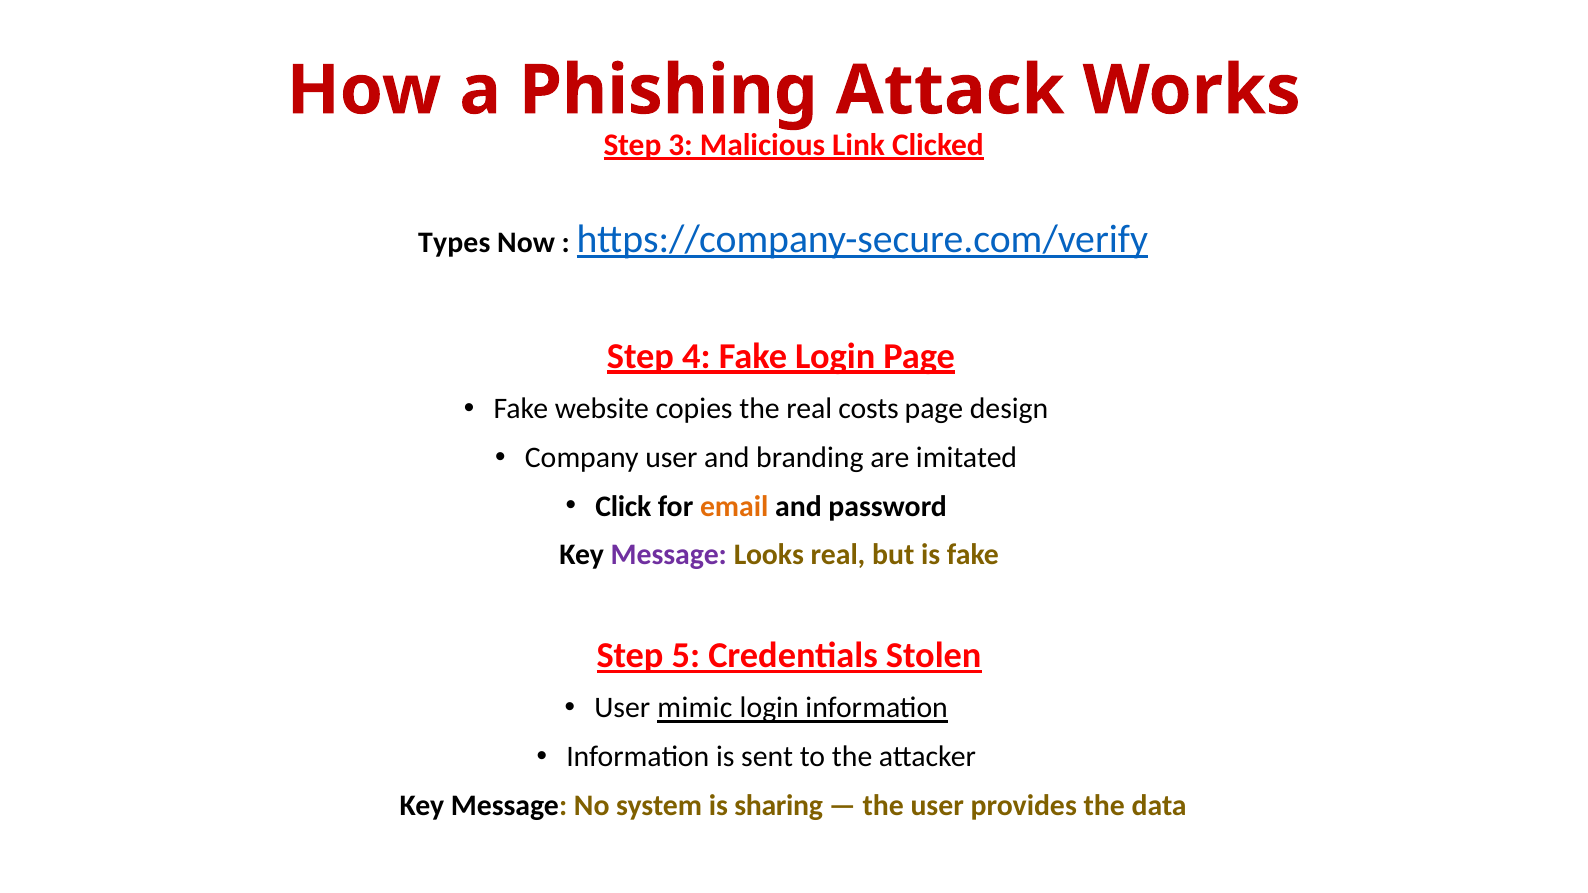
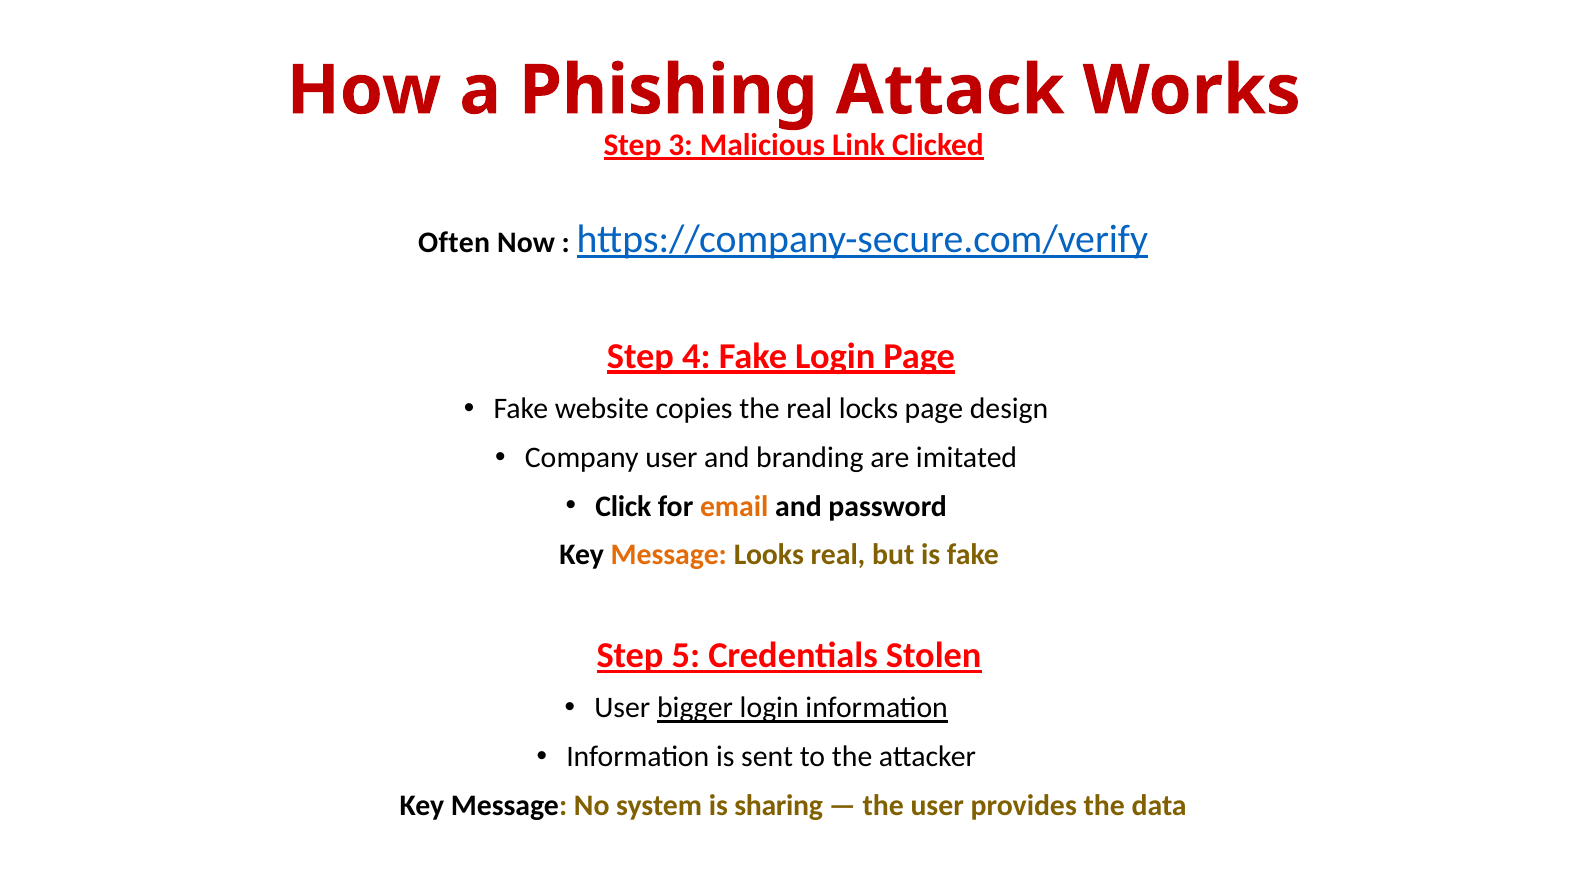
Types: Types -> Often
costs: costs -> locks
Message at (669, 555) colour: purple -> orange
mimic: mimic -> bigger
